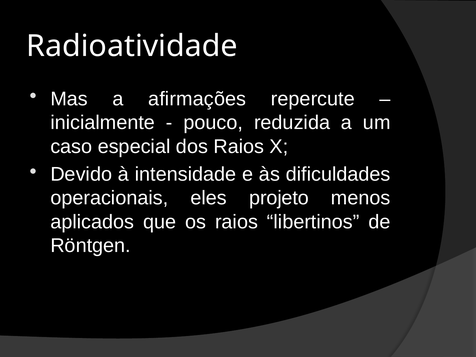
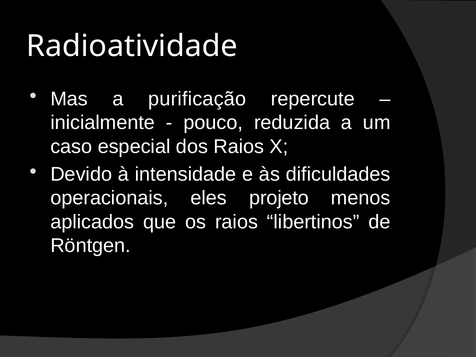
afirmações: afirmações -> purificação
